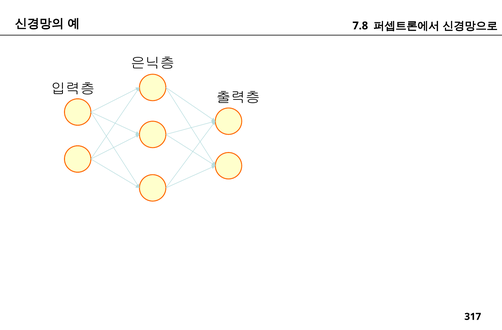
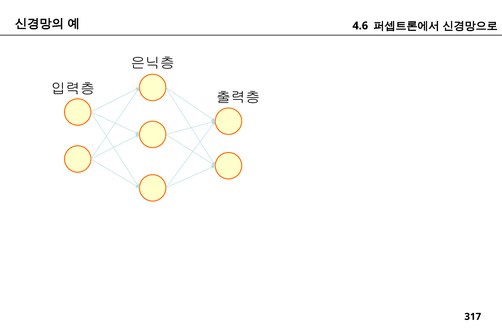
7.8: 7.8 -> 4.6
